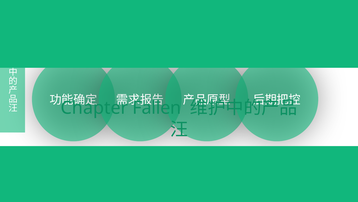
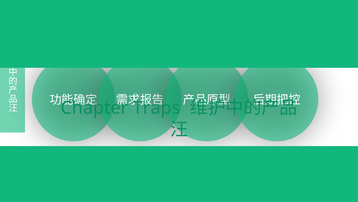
Fallen: Fallen -> Traps
